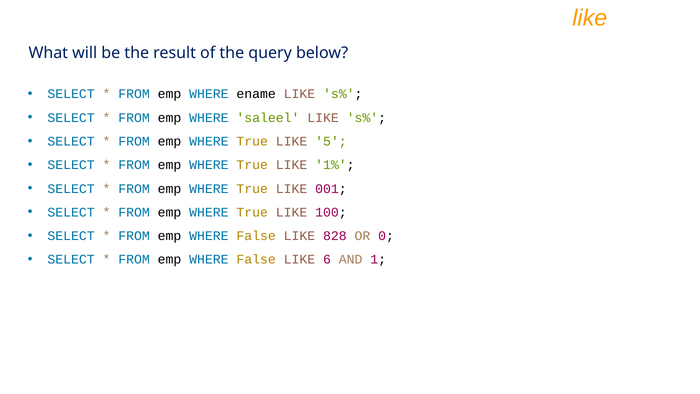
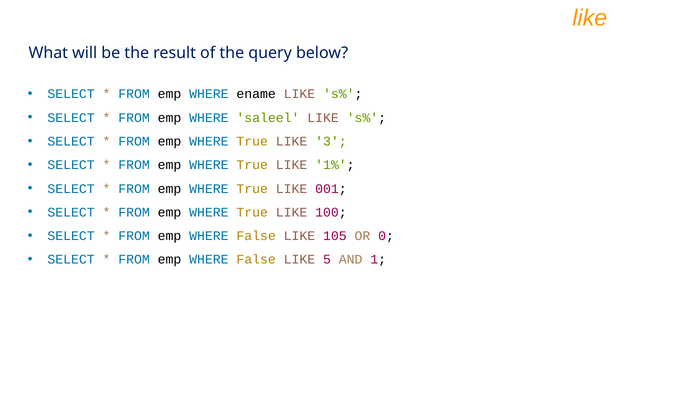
5: 5 -> 3
828: 828 -> 105
6: 6 -> 5
